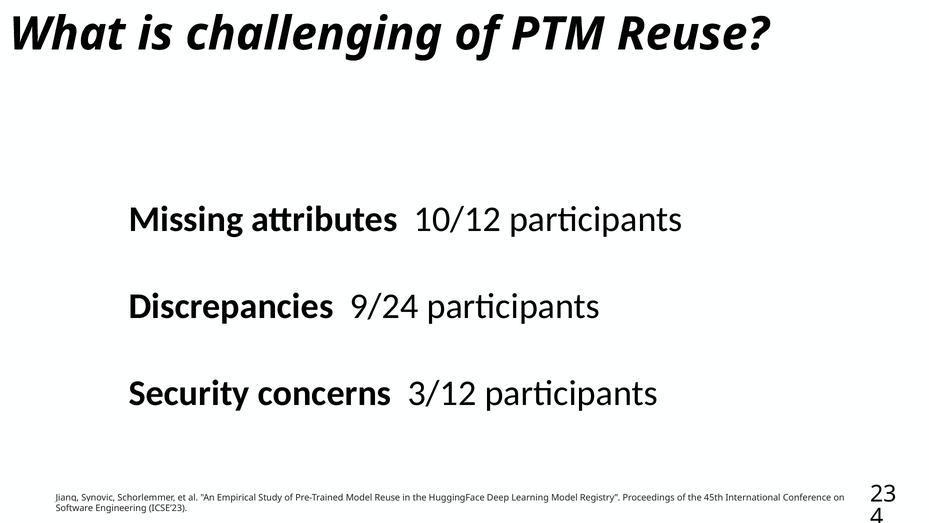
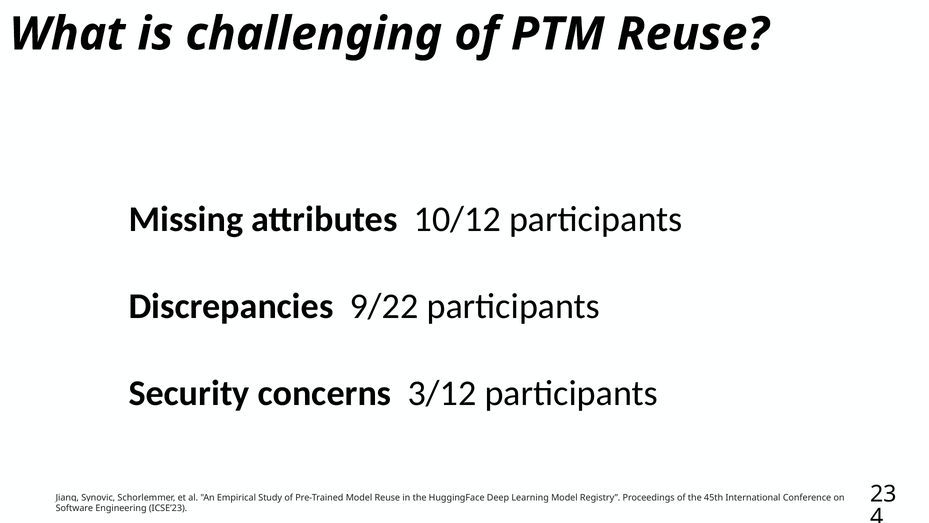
9/24: 9/24 -> 9/22
